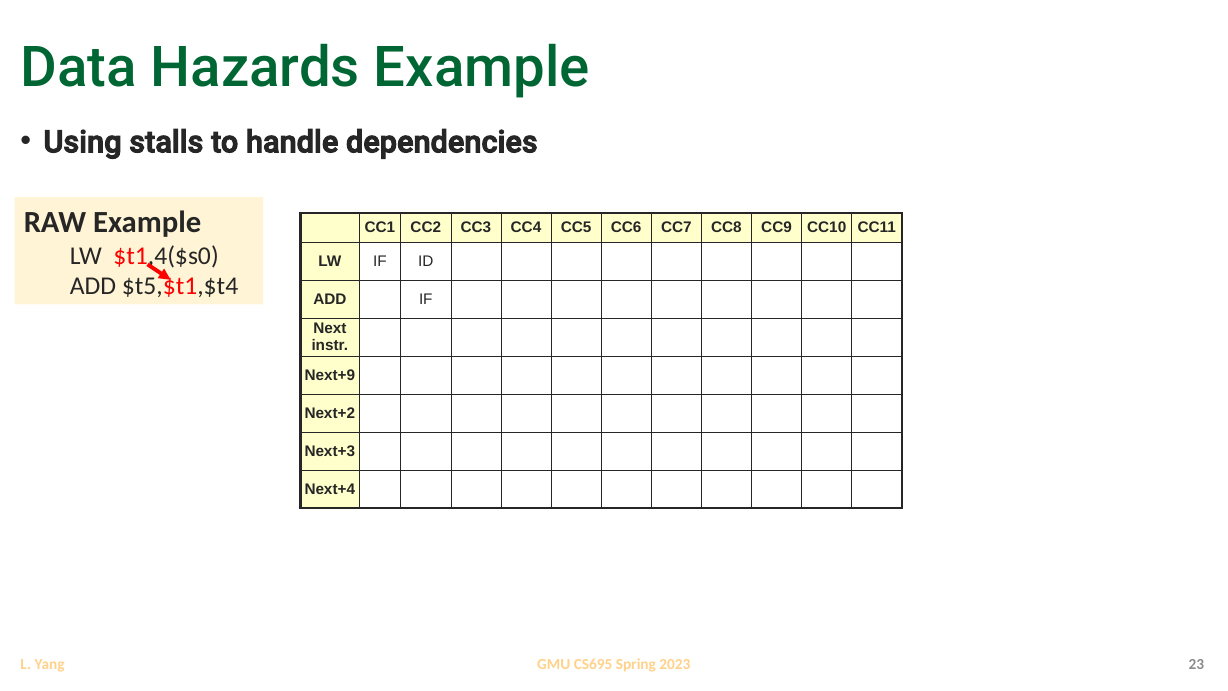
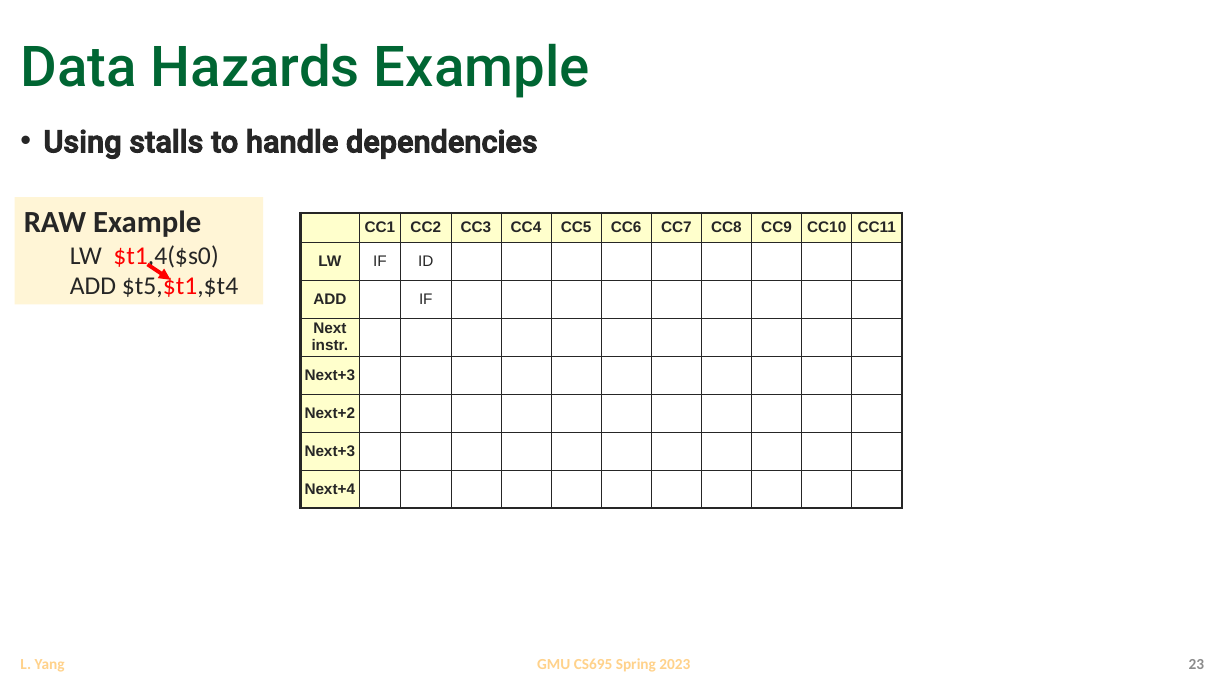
Next+9 at (330, 375): Next+9 -> Next+3
